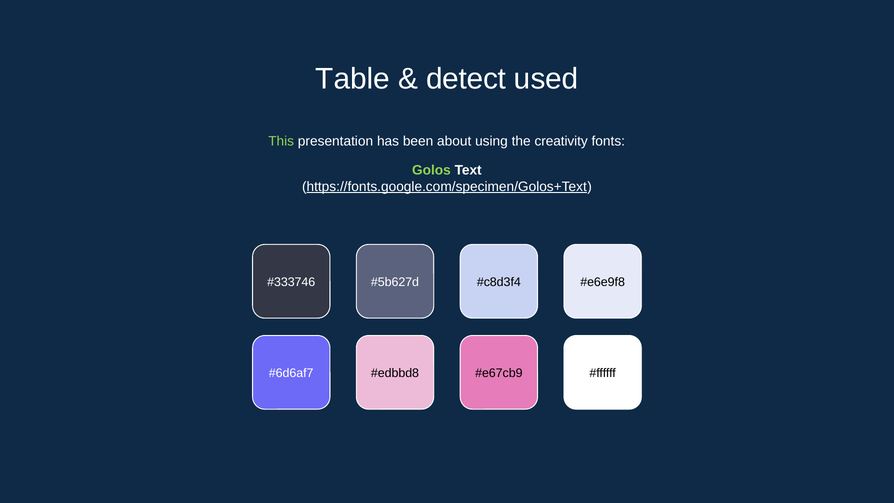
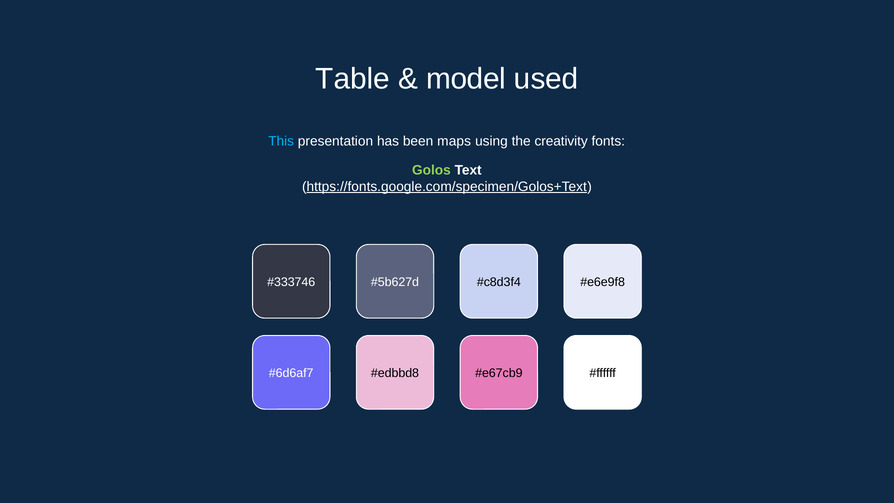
detect: detect -> model
This colour: light green -> light blue
about: about -> maps
